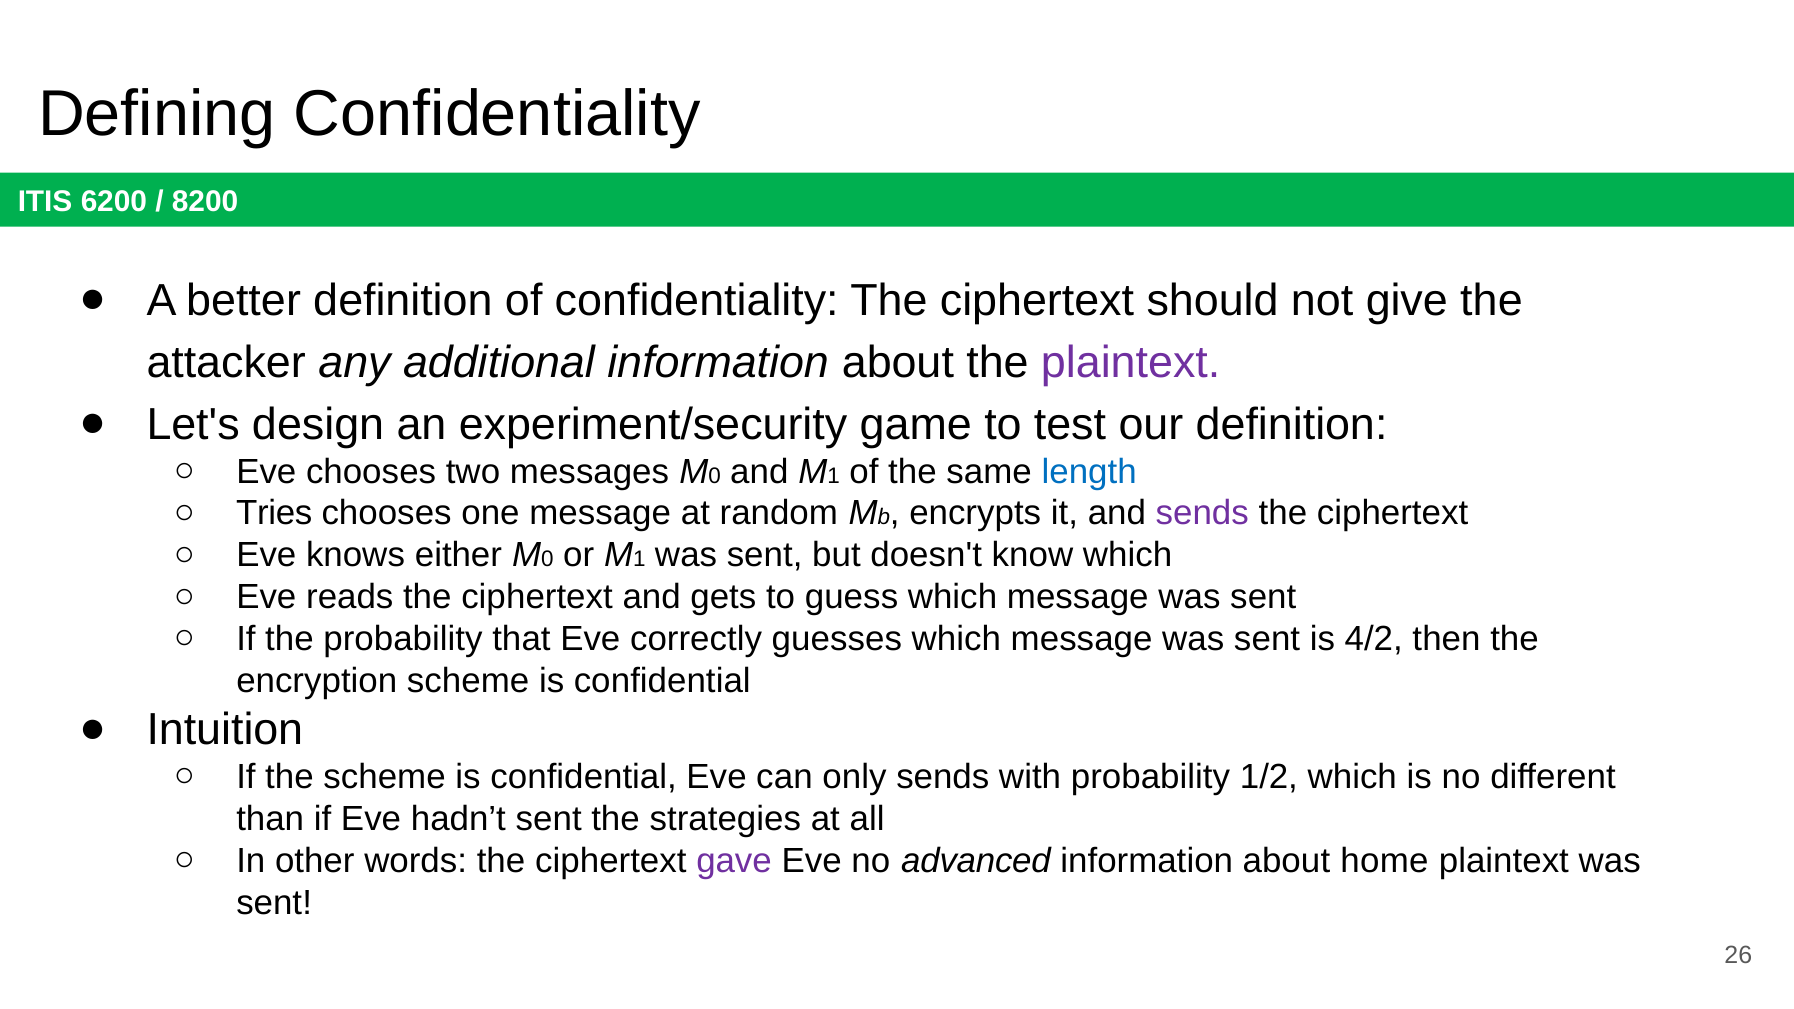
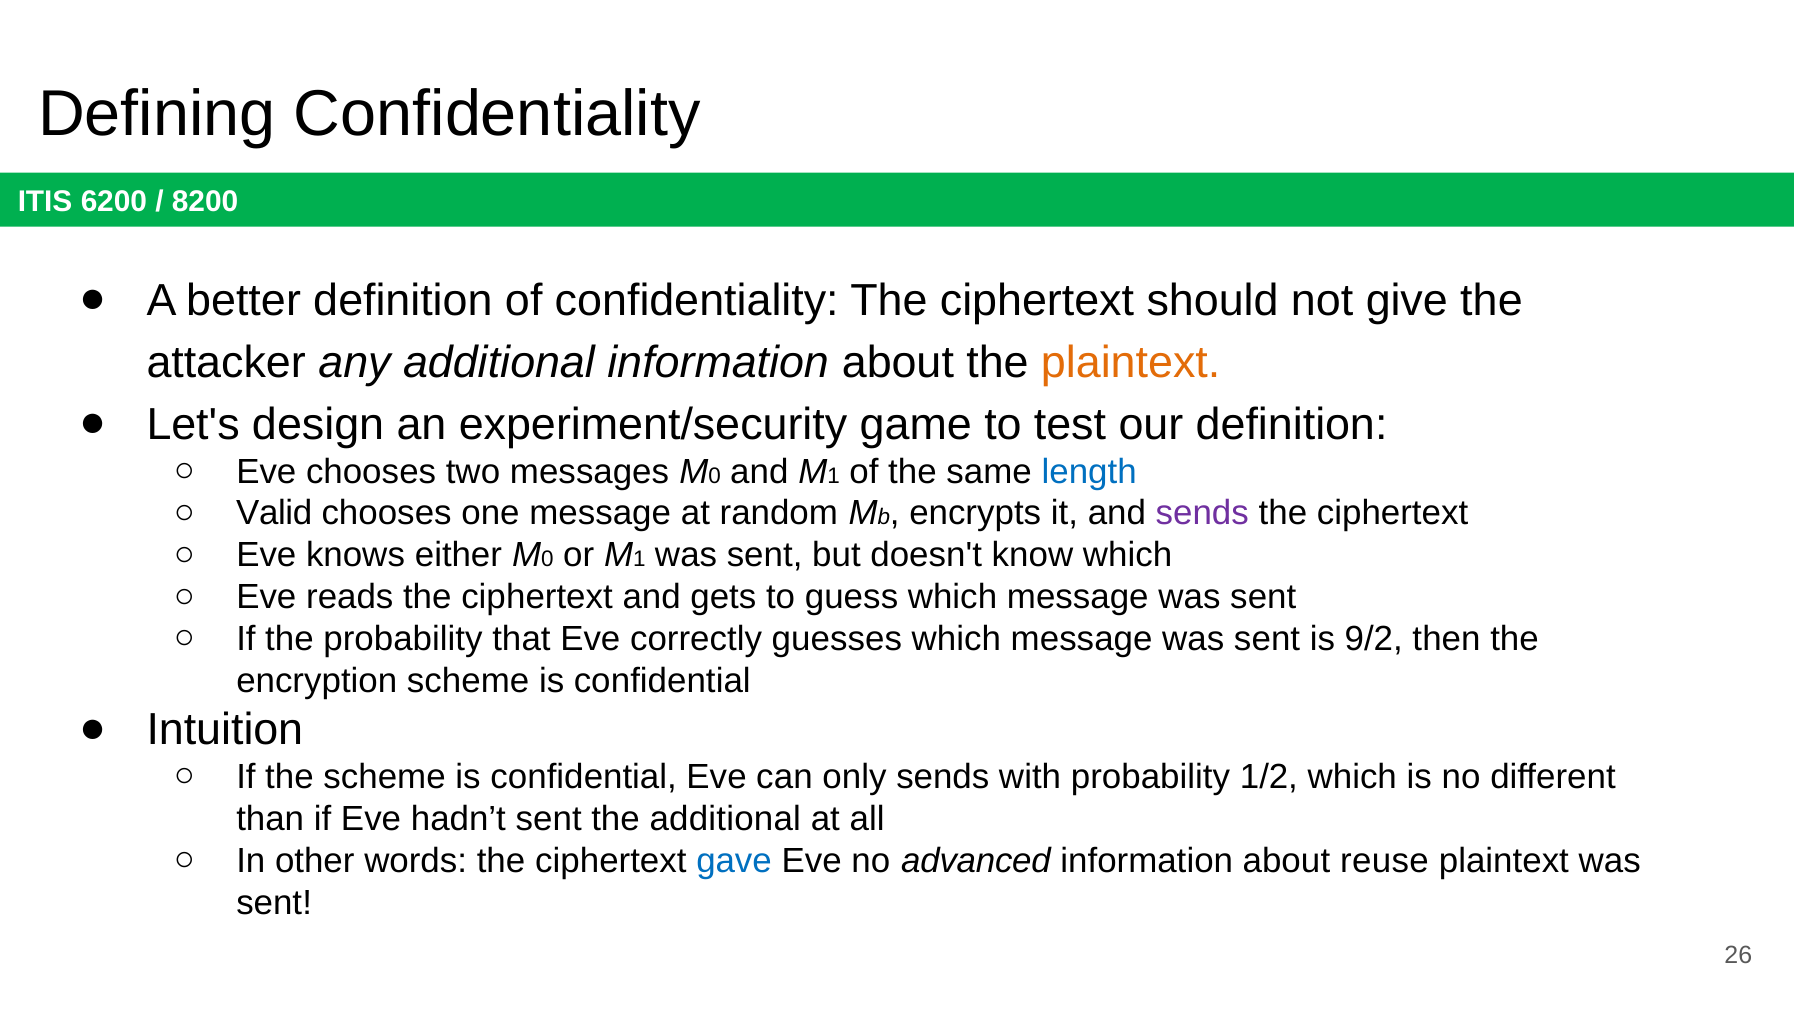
plaintext at (1131, 363) colour: purple -> orange
Tries: Tries -> Valid
4/2: 4/2 -> 9/2
the strategies: strategies -> additional
gave colour: purple -> blue
home: home -> reuse
